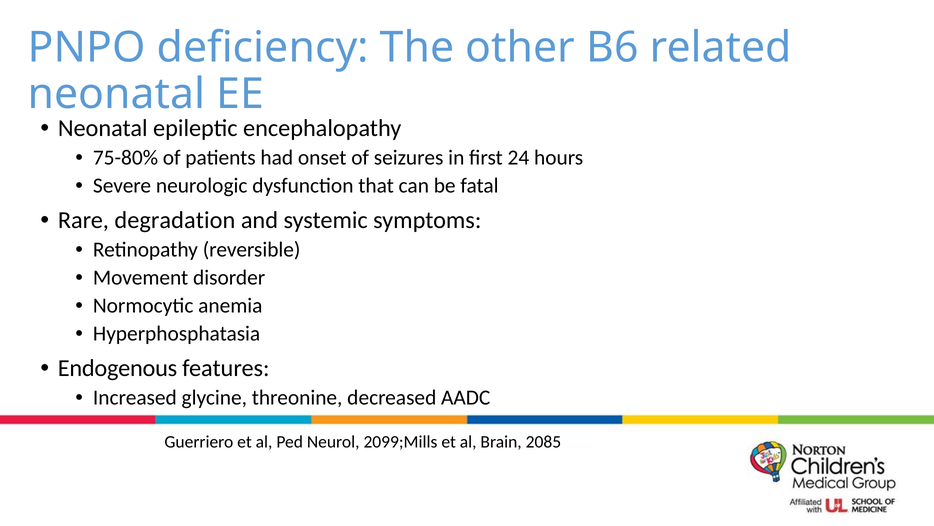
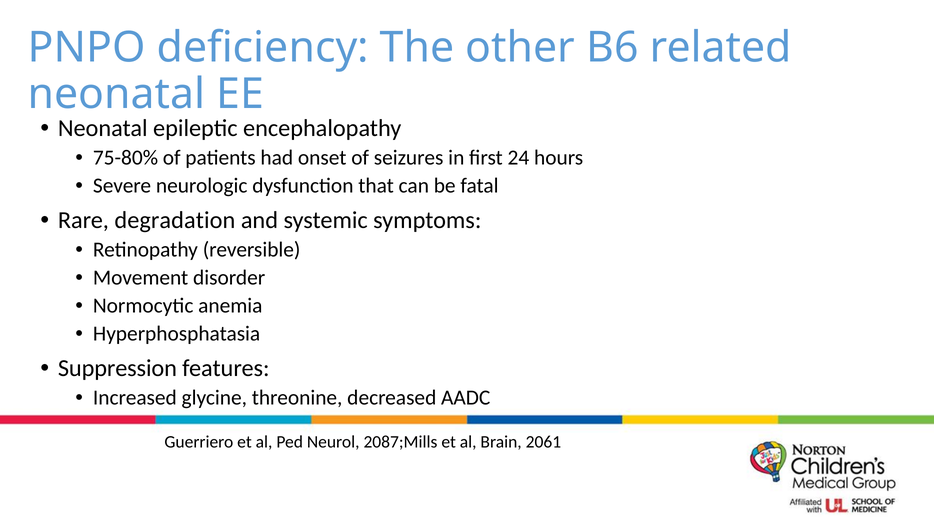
Endogenous: Endogenous -> Suppression
2099;Mills: 2099;Mills -> 2087;Mills
2085: 2085 -> 2061
